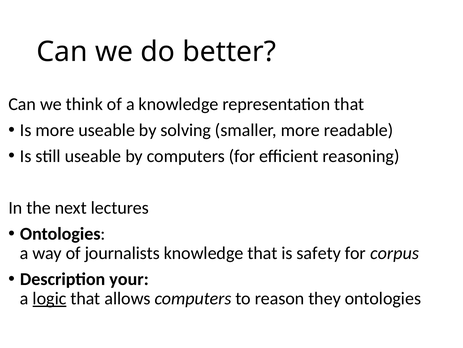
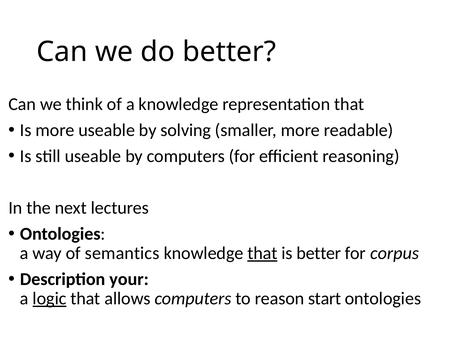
journalists: journalists -> semantics
that at (262, 253) underline: none -> present
is safety: safety -> better
they: they -> start
